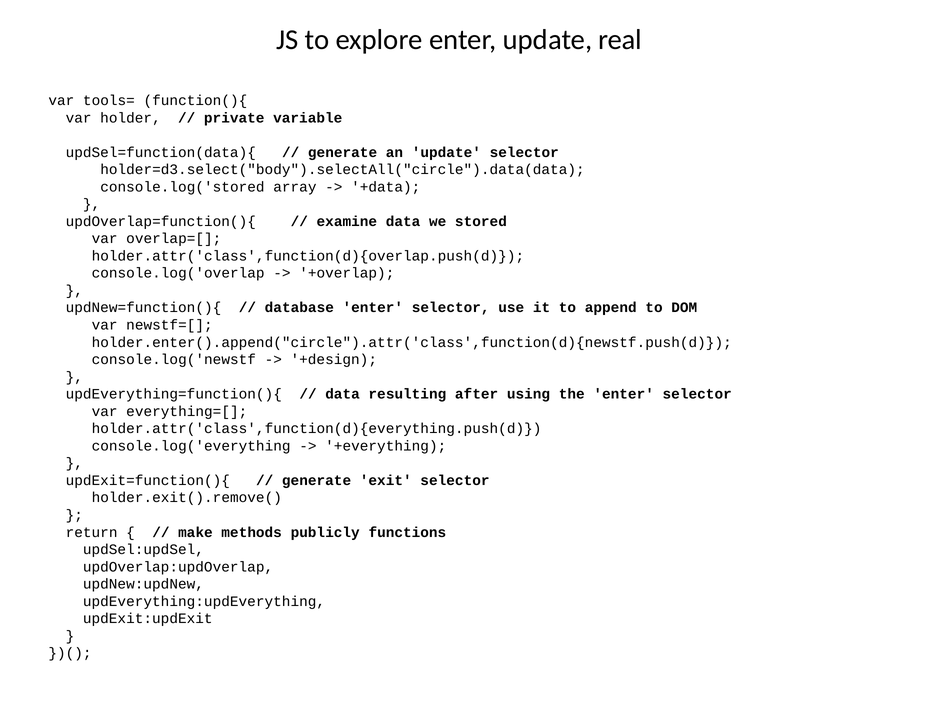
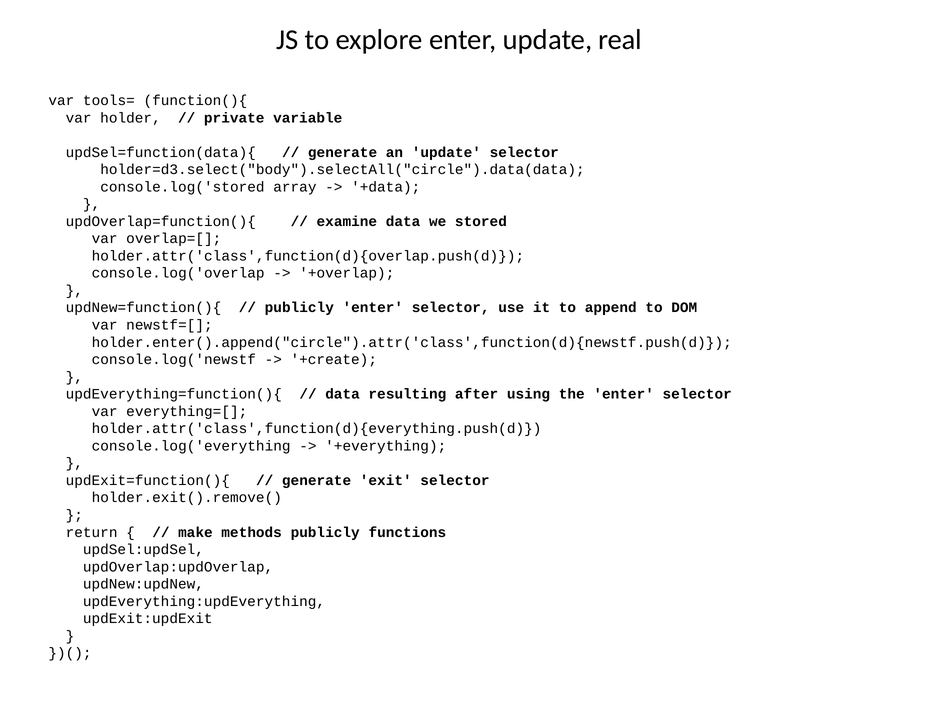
database at (299, 308): database -> publicly
+design: +design -> +create
